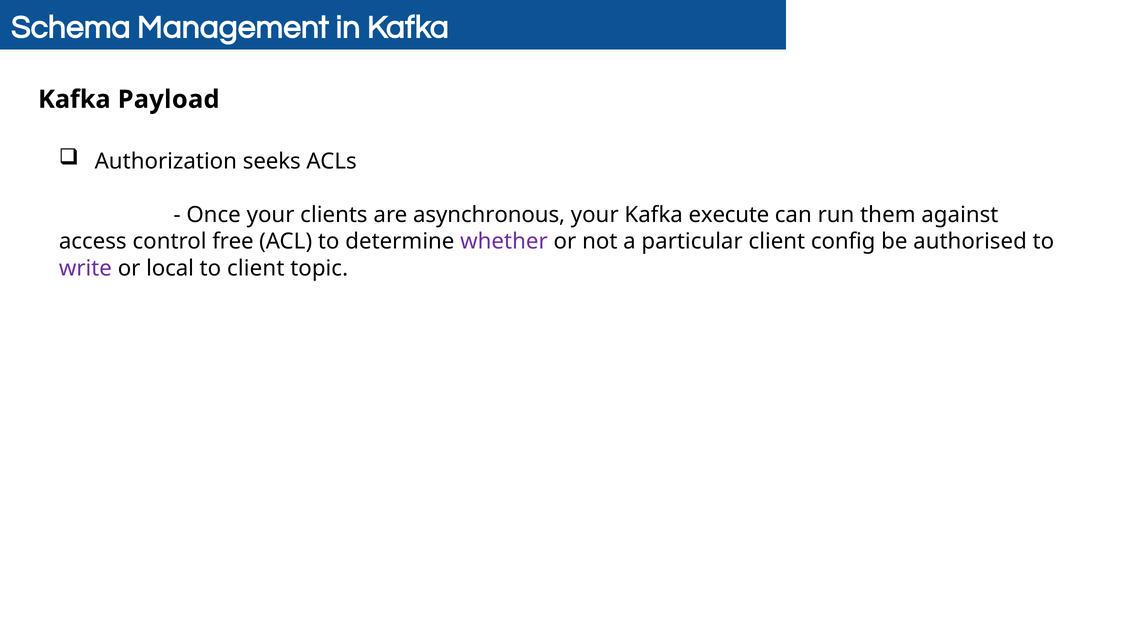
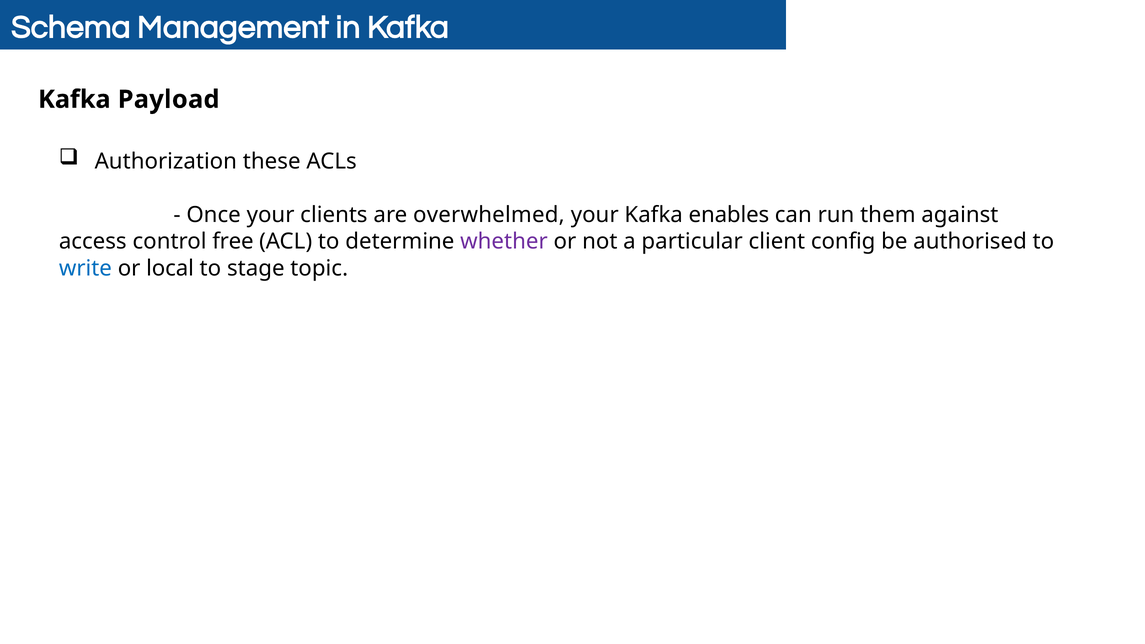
seeks: seeks -> these
asynchronous: asynchronous -> overwhelmed
execute: execute -> enables
write colour: purple -> blue
to client: client -> stage
